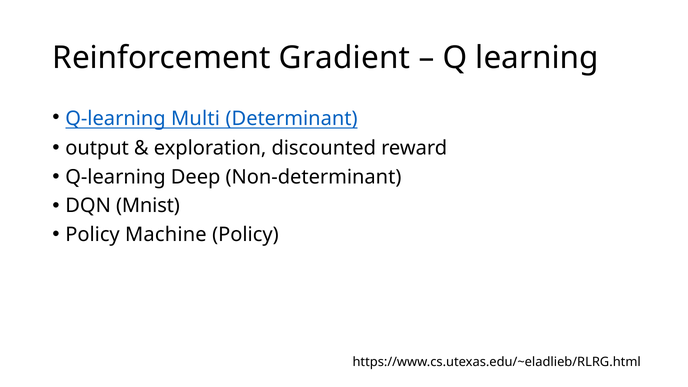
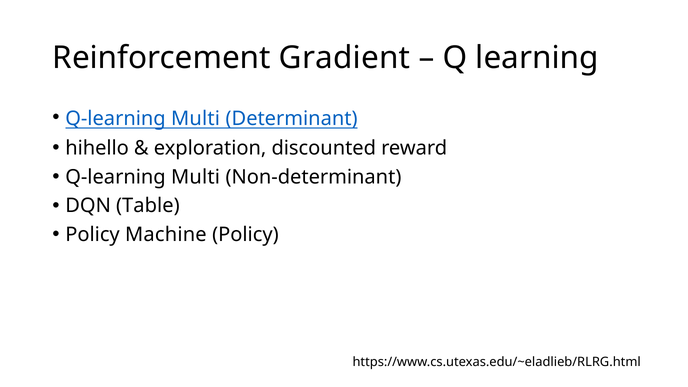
output: output -> hihello
Deep at (196, 177): Deep -> Multi
Mnist: Mnist -> Table
